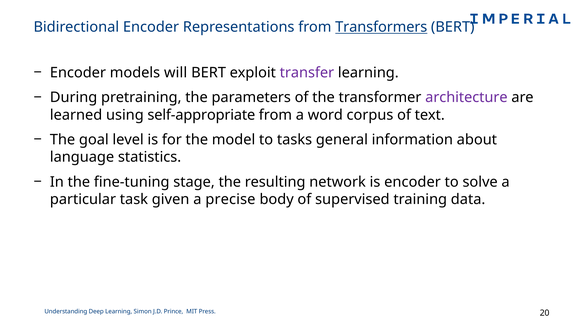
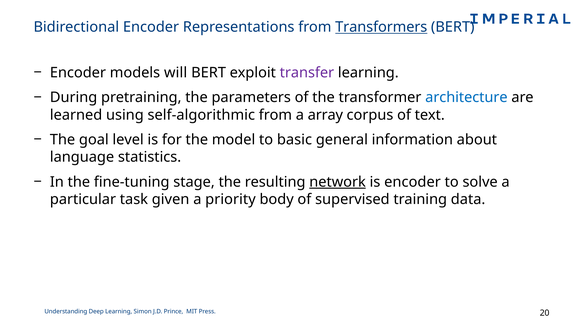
architecture colour: purple -> blue
self-appropriate: self-appropriate -> self-algorithmic
word: word -> array
tasks: tasks -> basic
network underline: none -> present
precise: precise -> priority
